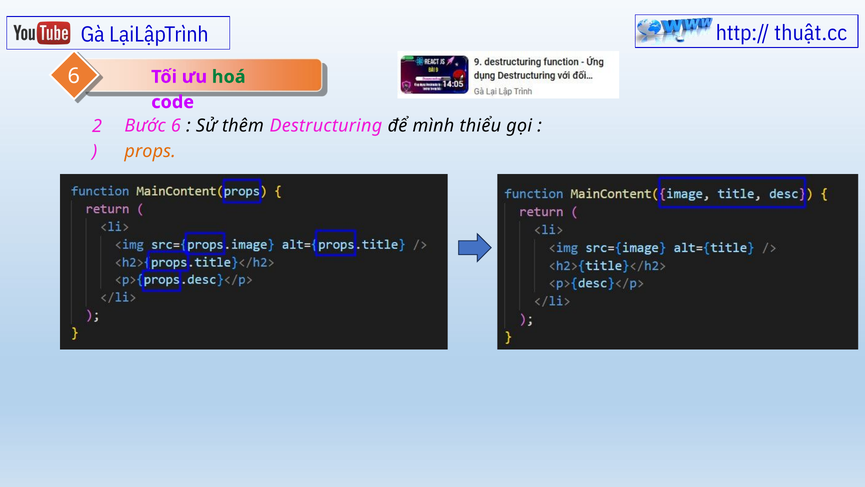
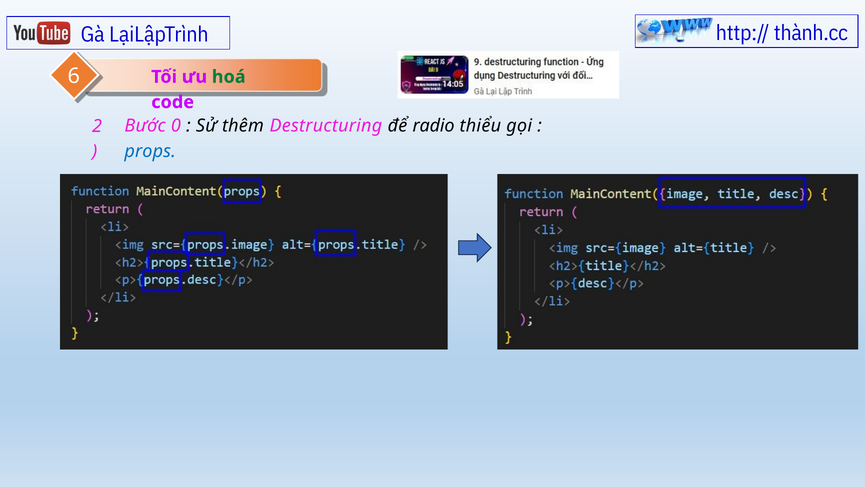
thuật.cc: thuật.cc -> thành.cc
Bước 6: 6 -> 0
mình: mình -> radio
props colour: orange -> blue
